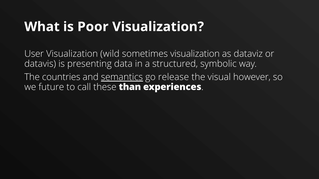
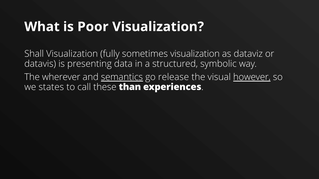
User: User -> Shall
wild: wild -> fully
countries: countries -> wherever
however underline: none -> present
future: future -> states
